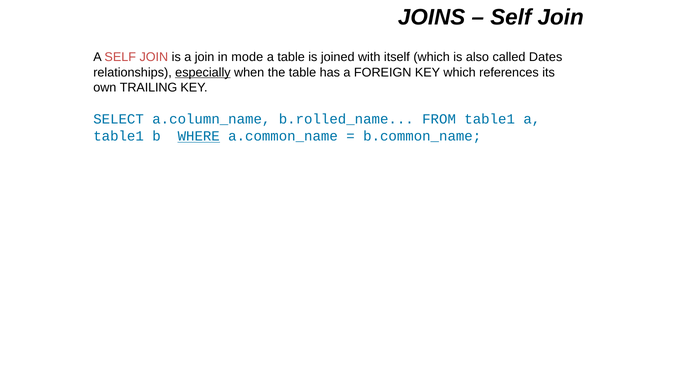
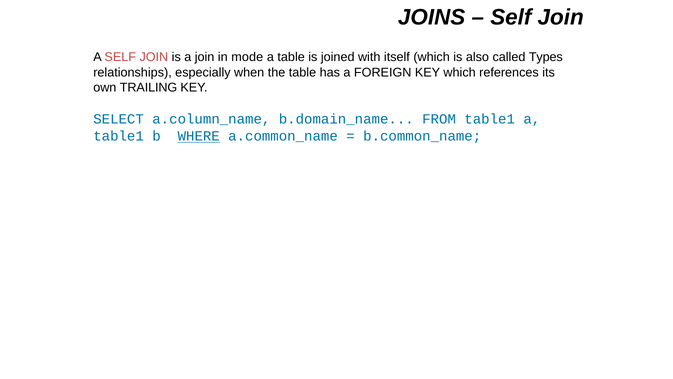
Dates: Dates -> Types
especially underline: present -> none
b.rolled_name: b.rolled_name -> b.domain_name
